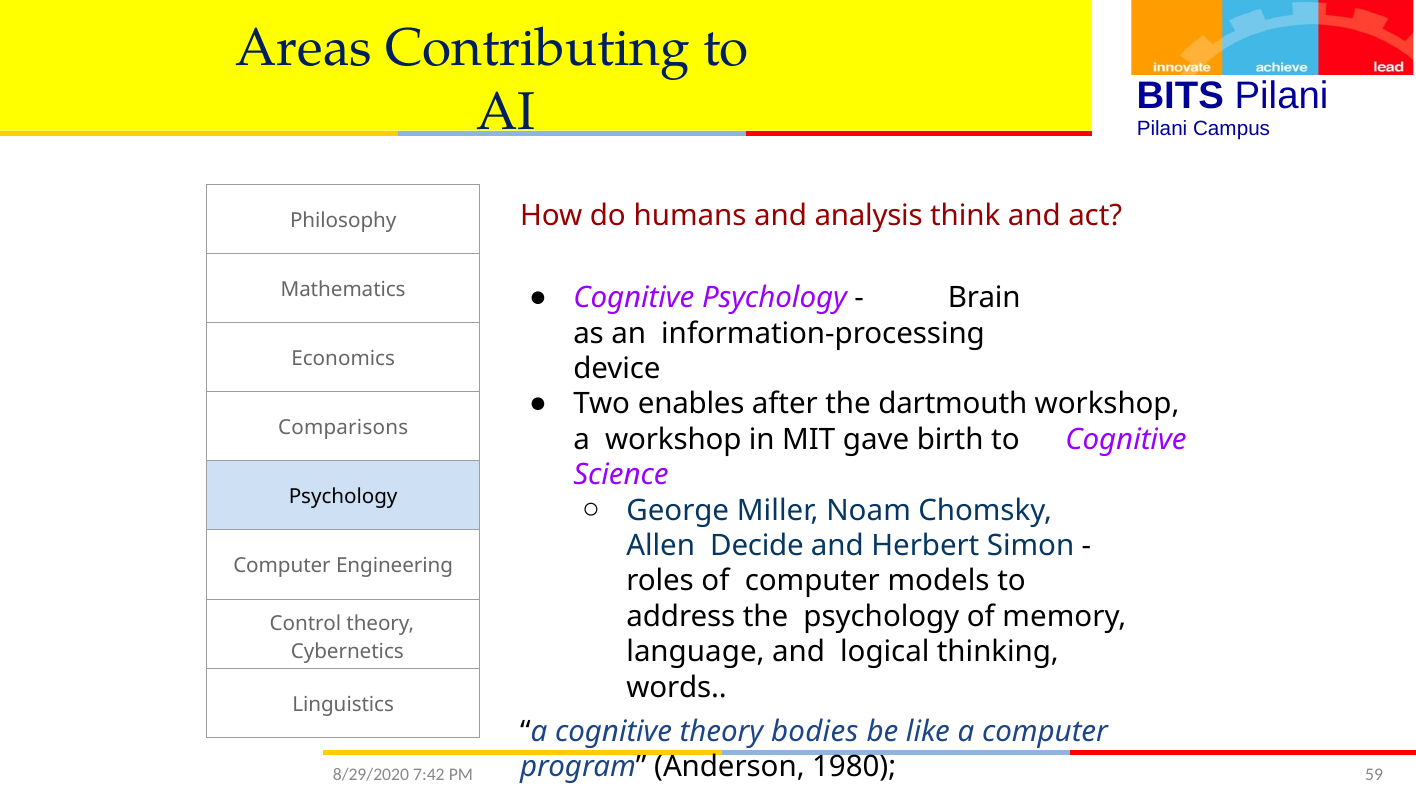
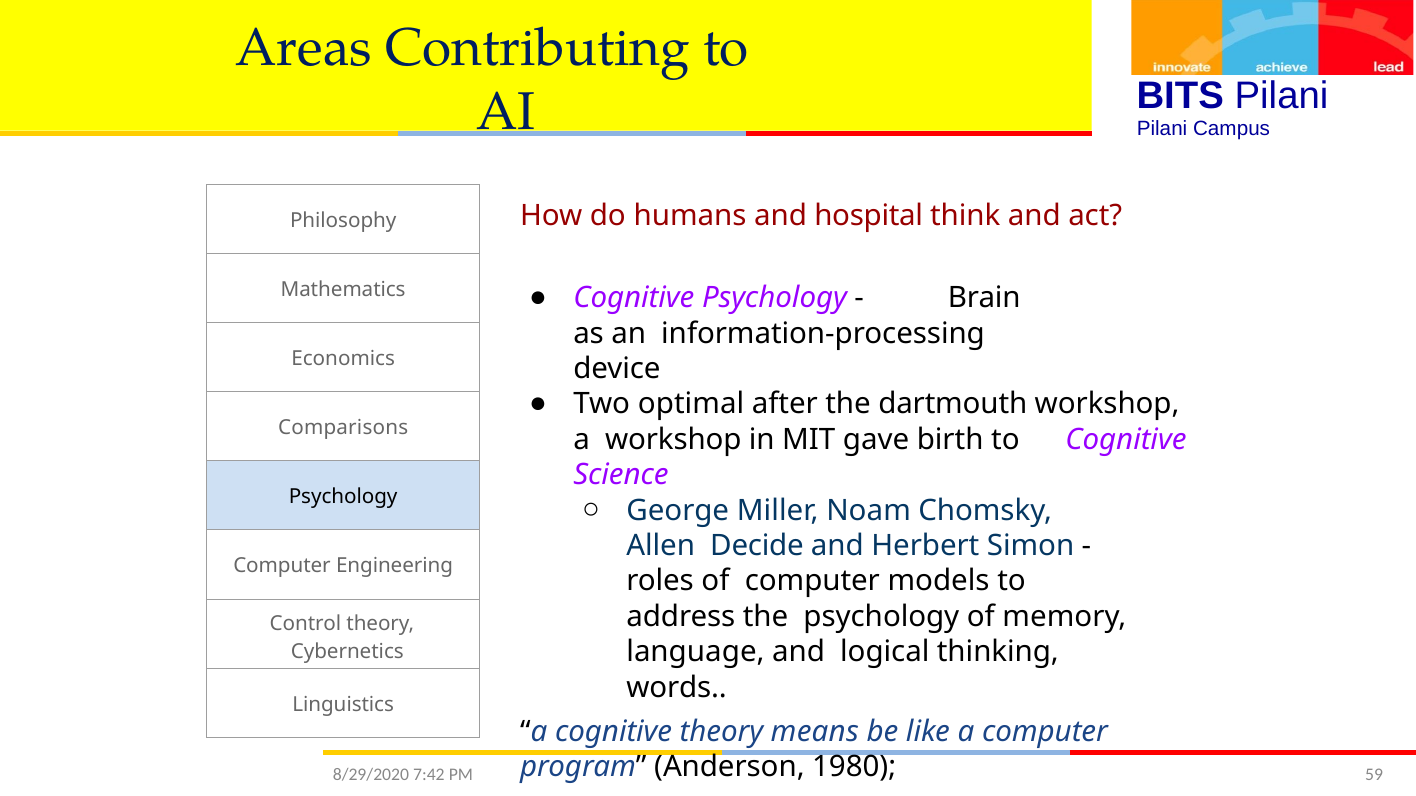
analysis: analysis -> hospital
enables: enables -> optimal
bodies: bodies -> means
